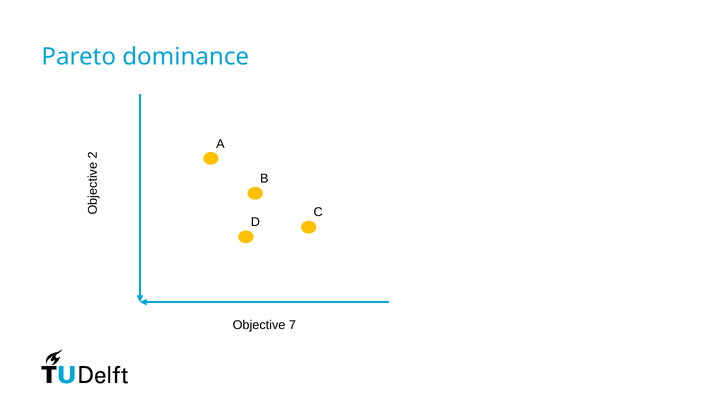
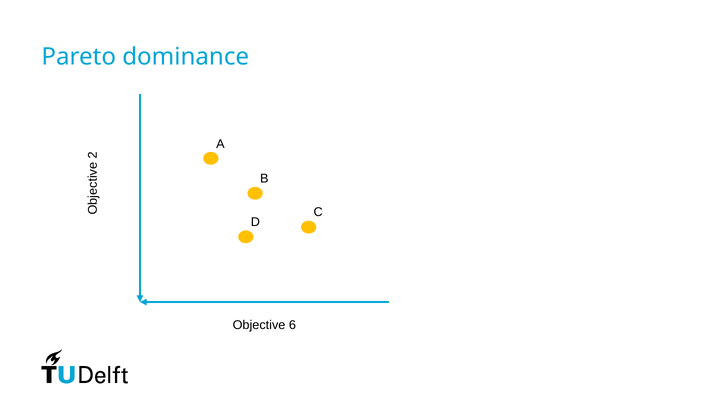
7: 7 -> 6
